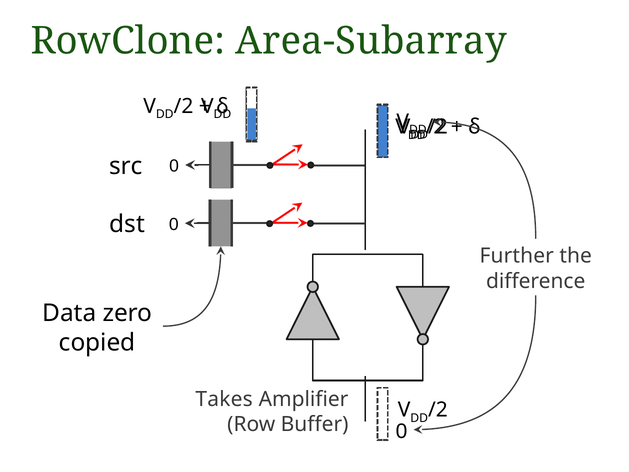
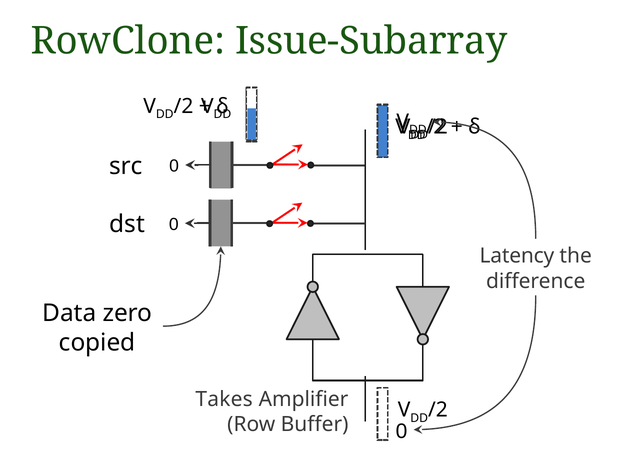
Area-Subarray: Area-Subarray -> Issue-Subarray
Further: Further -> Latency
